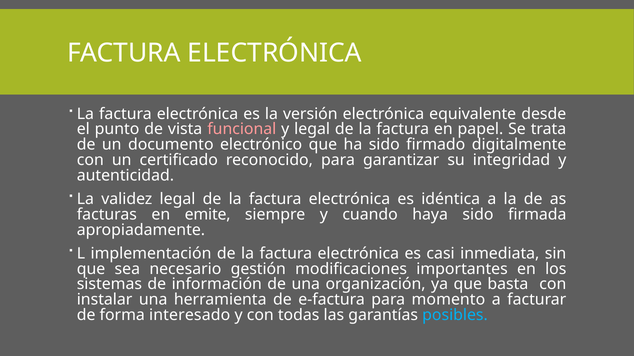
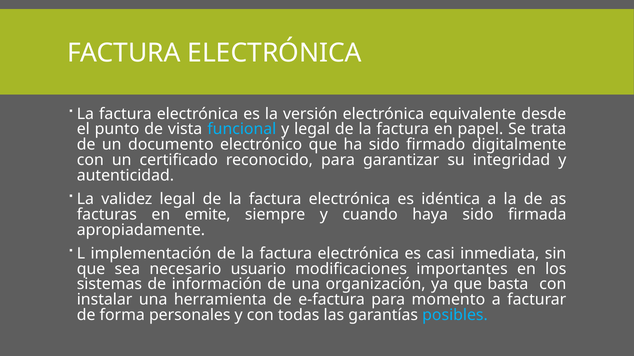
funcional colour: pink -> light blue
gestión: gestión -> usuario
interesado: interesado -> personales
